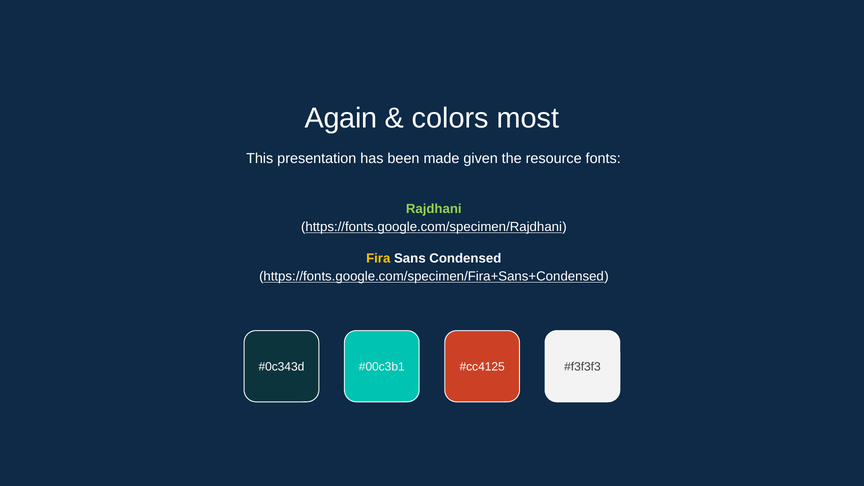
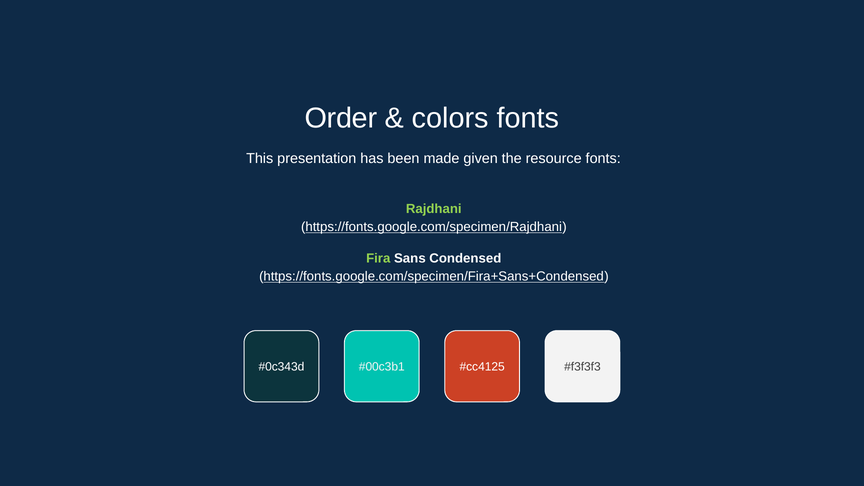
Again: Again -> Order
colors most: most -> fonts
Fira colour: yellow -> light green
